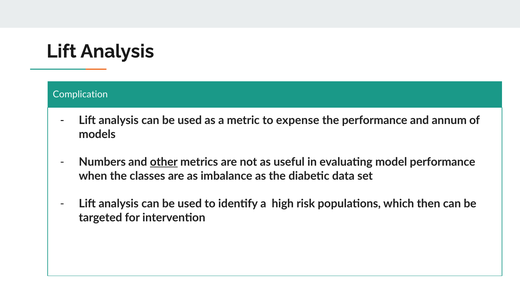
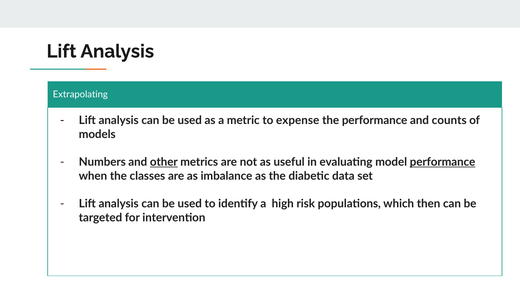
Complication: Complication -> Extrapolating
annum: annum -> counts
performance at (443, 162) underline: none -> present
